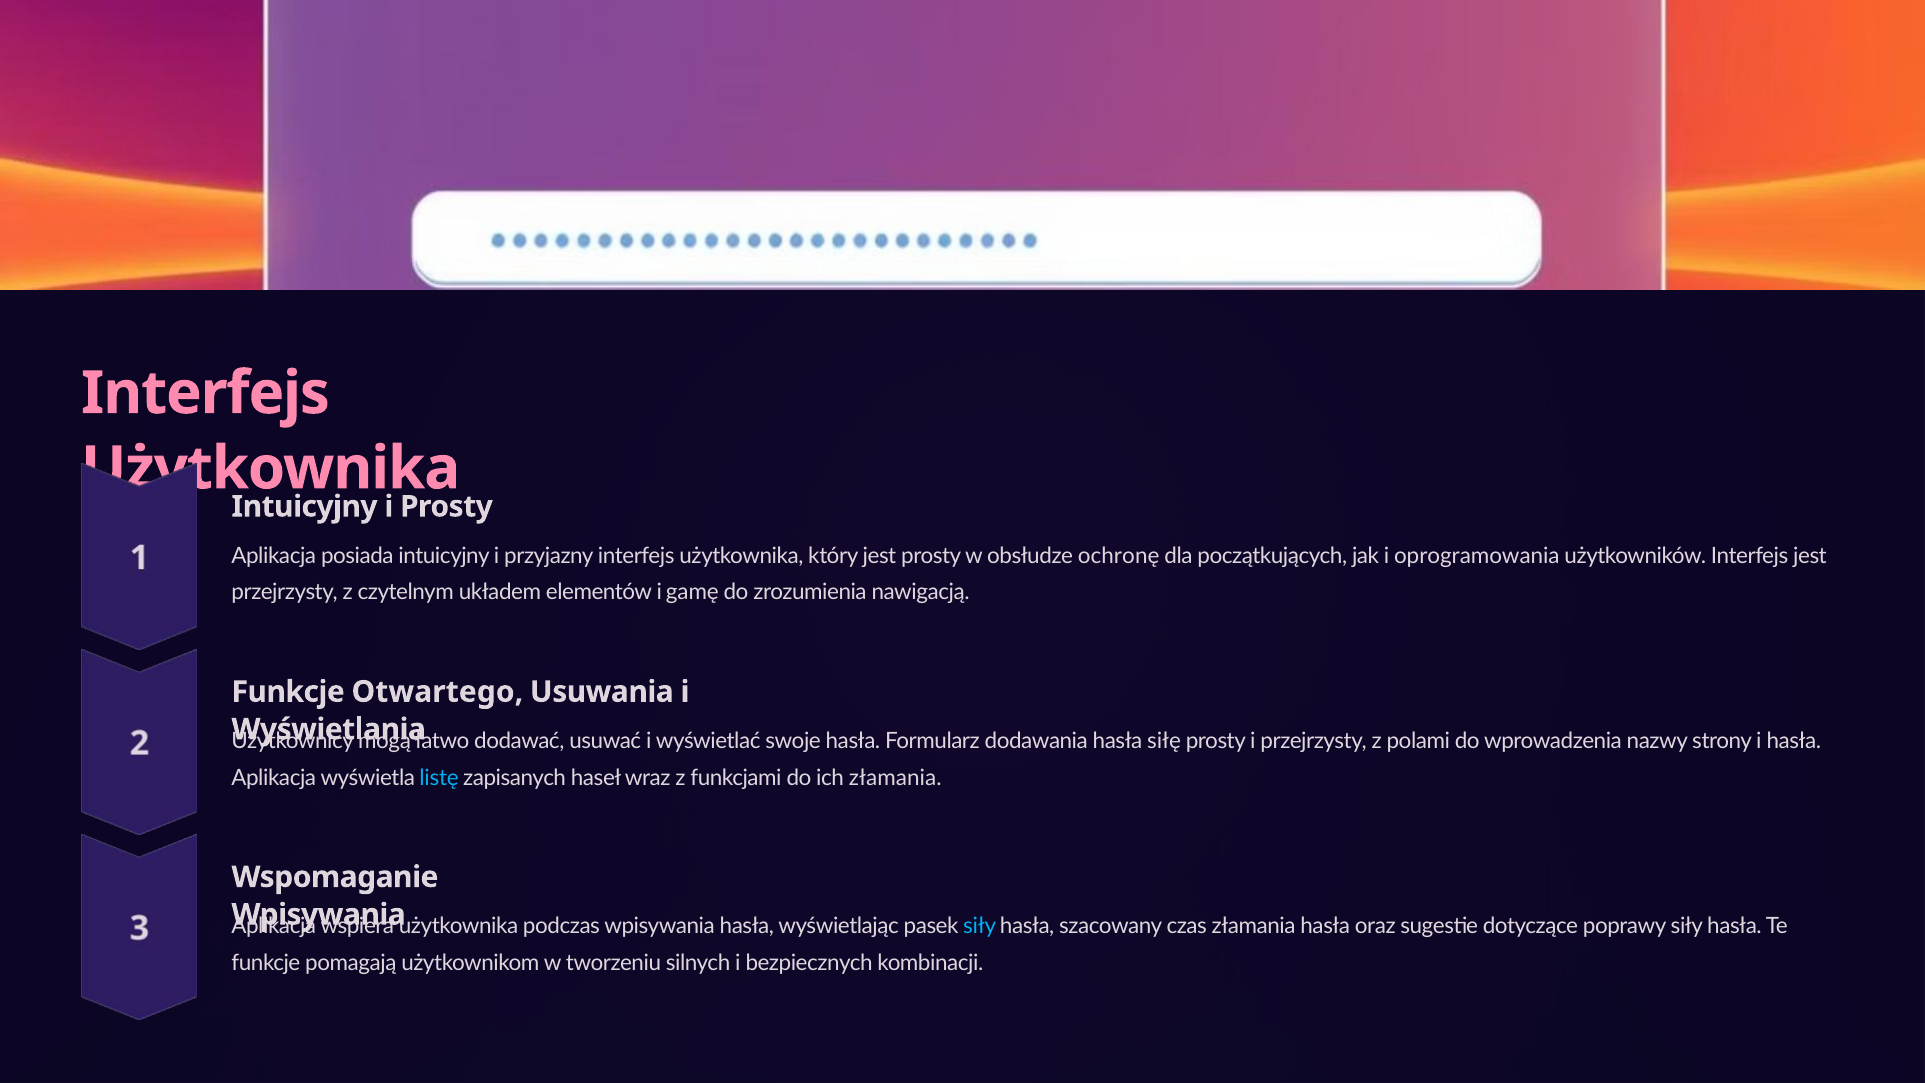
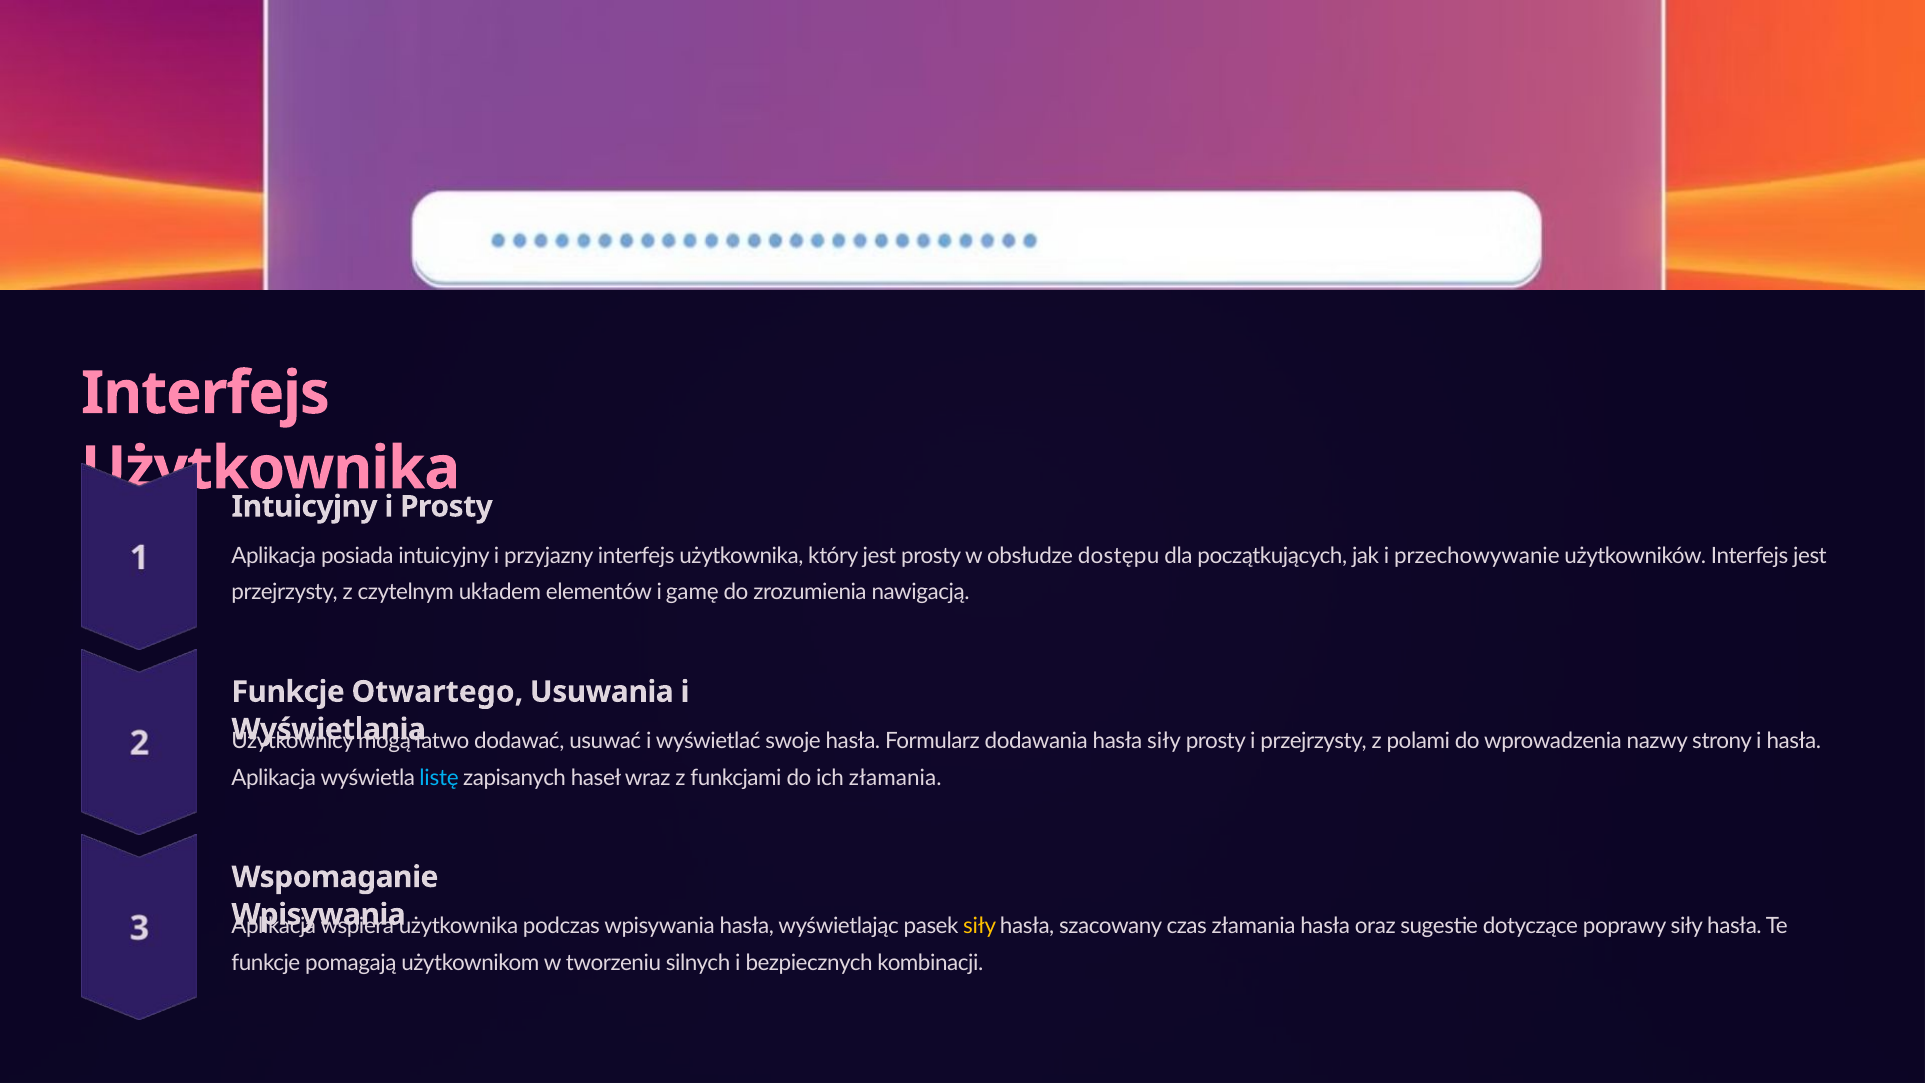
ochronę: ochronę -> dostępu
oprogramowania: oprogramowania -> przechowywanie
hasła siłę: siłę -> siły
siły at (980, 926) colour: light blue -> yellow
